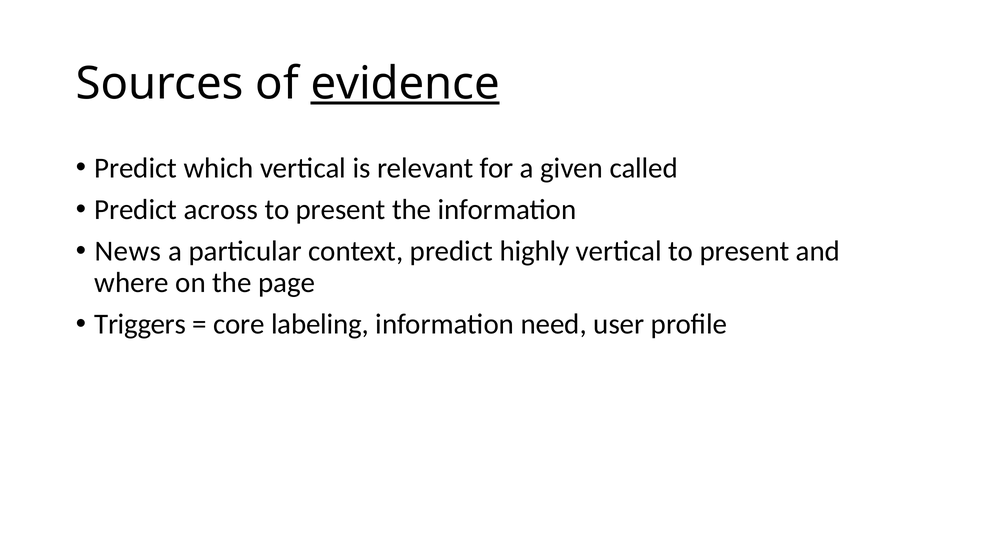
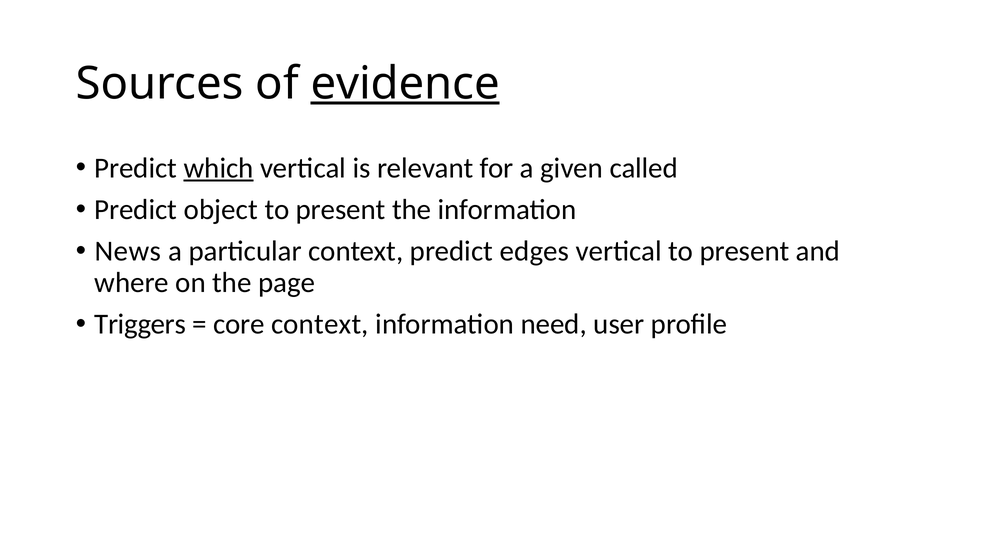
which underline: none -> present
across: across -> object
highly: highly -> edges
core labeling: labeling -> context
